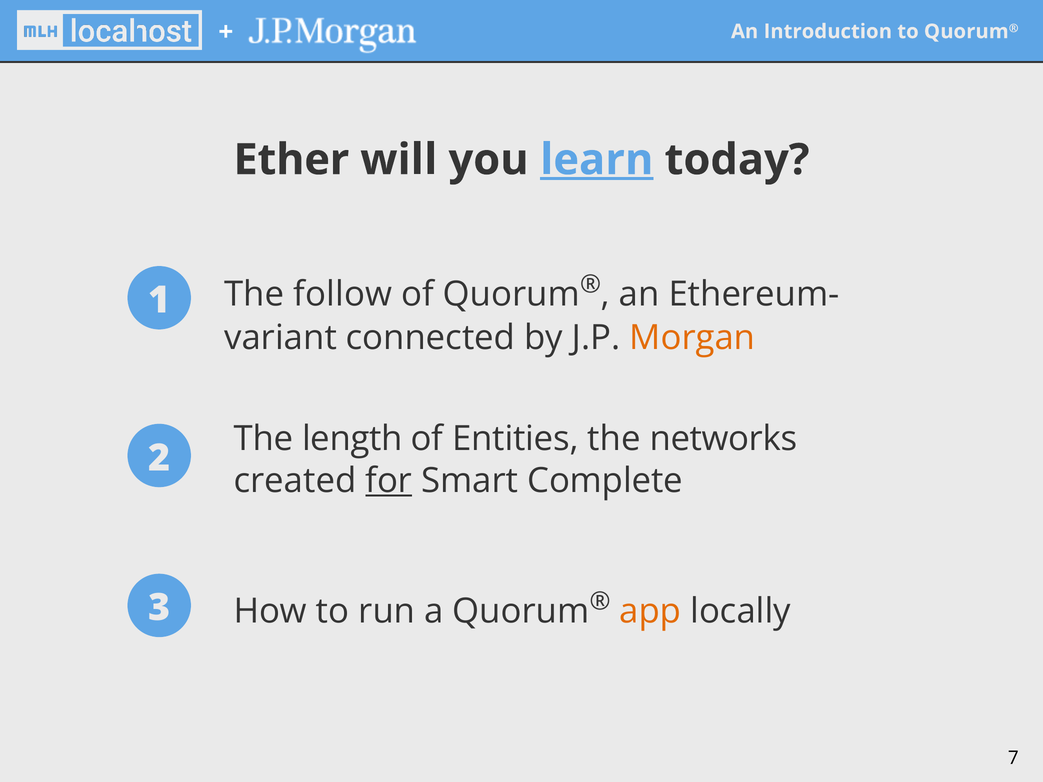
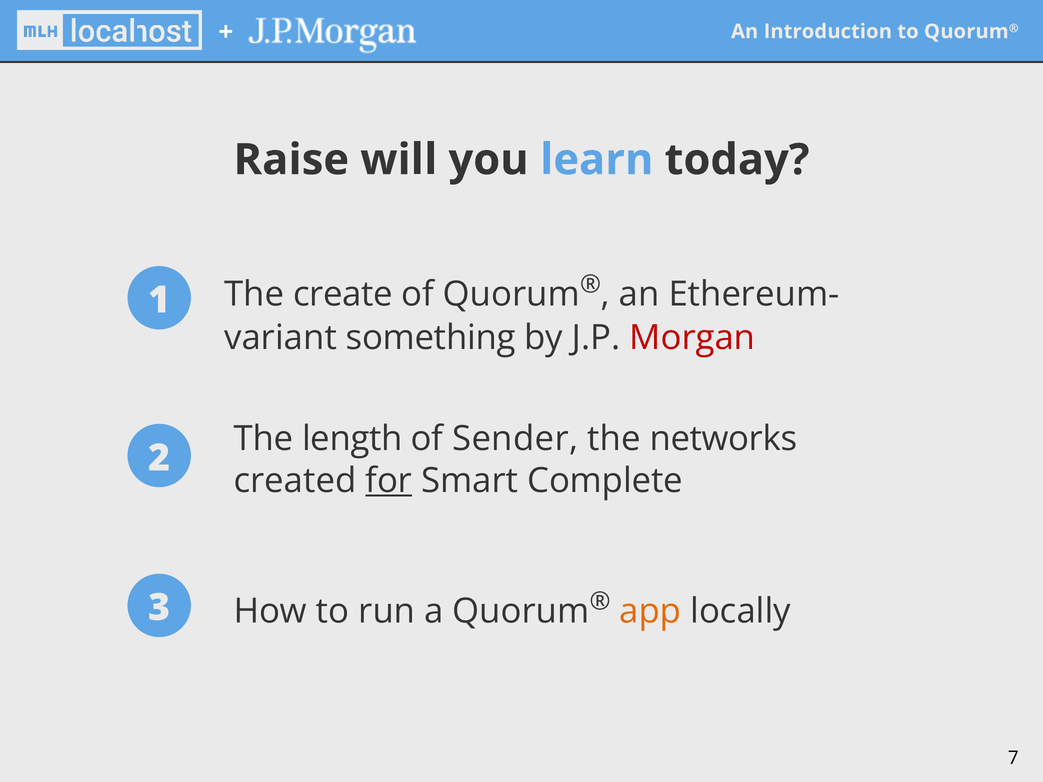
Ether: Ether -> Raise
learn underline: present -> none
follow: follow -> create
connected: connected -> something
Morgan colour: orange -> red
Entities: Entities -> Sender
